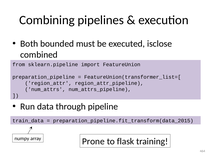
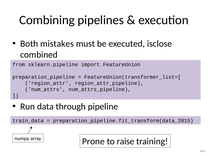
bounded: bounded -> mistakes
flask: flask -> raise
